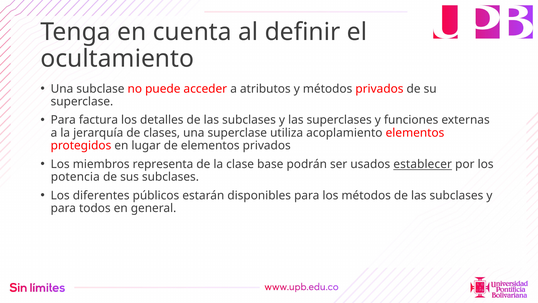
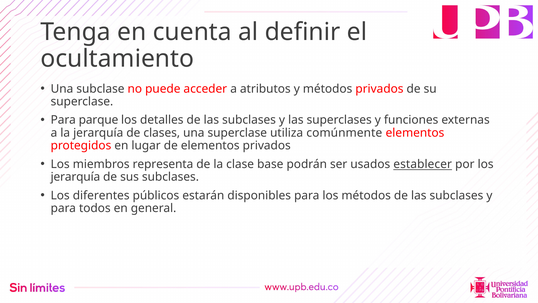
factura: factura -> parque
acoplamiento: acoplamiento -> comúnmente
potencia at (75, 177): potencia -> jerarquía
